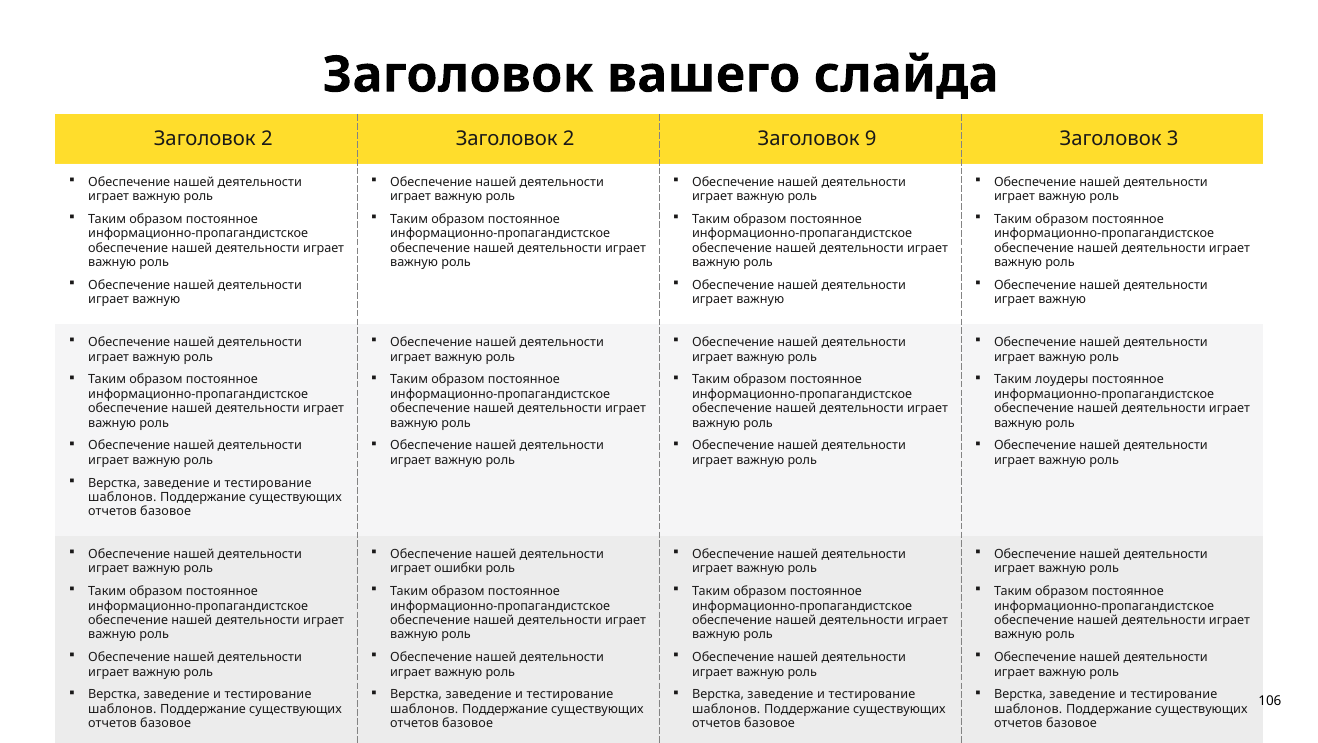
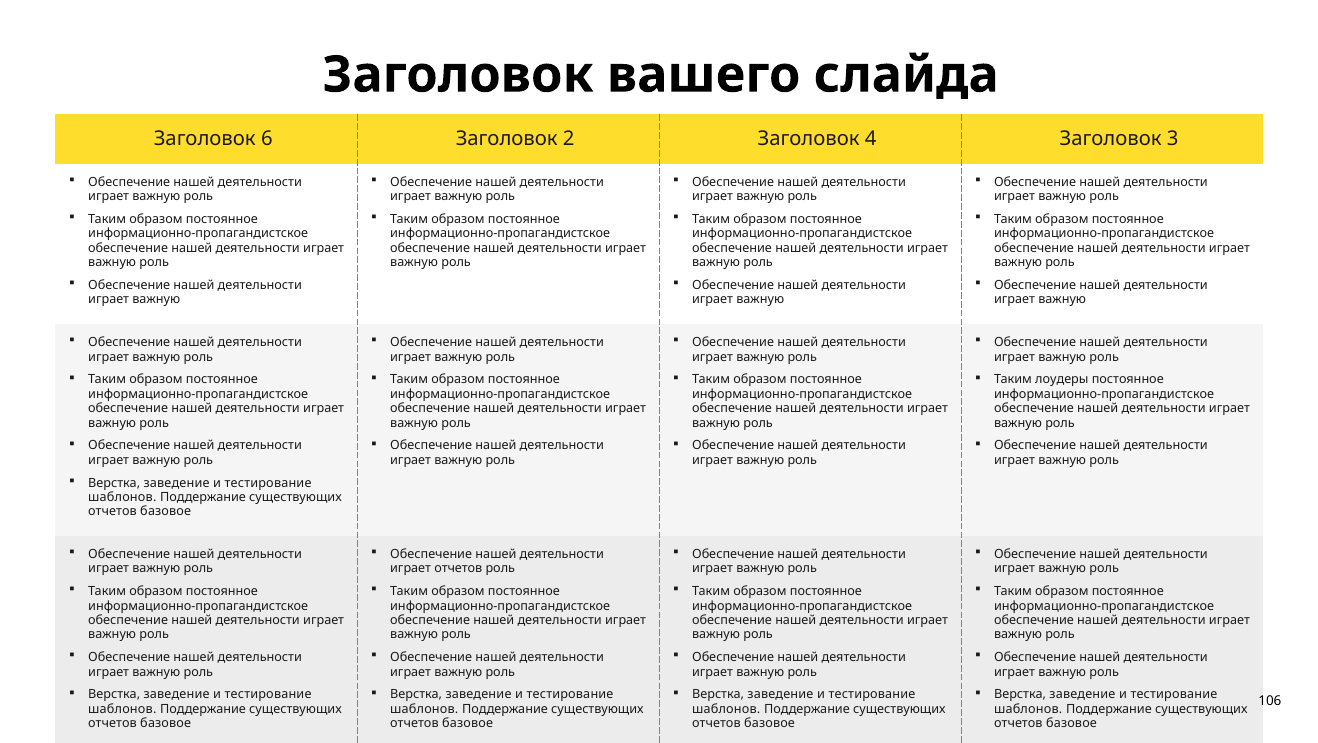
2 at (267, 138): 2 -> 6
9: 9 -> 4
играет ошибки: ошибки -> отчетов
